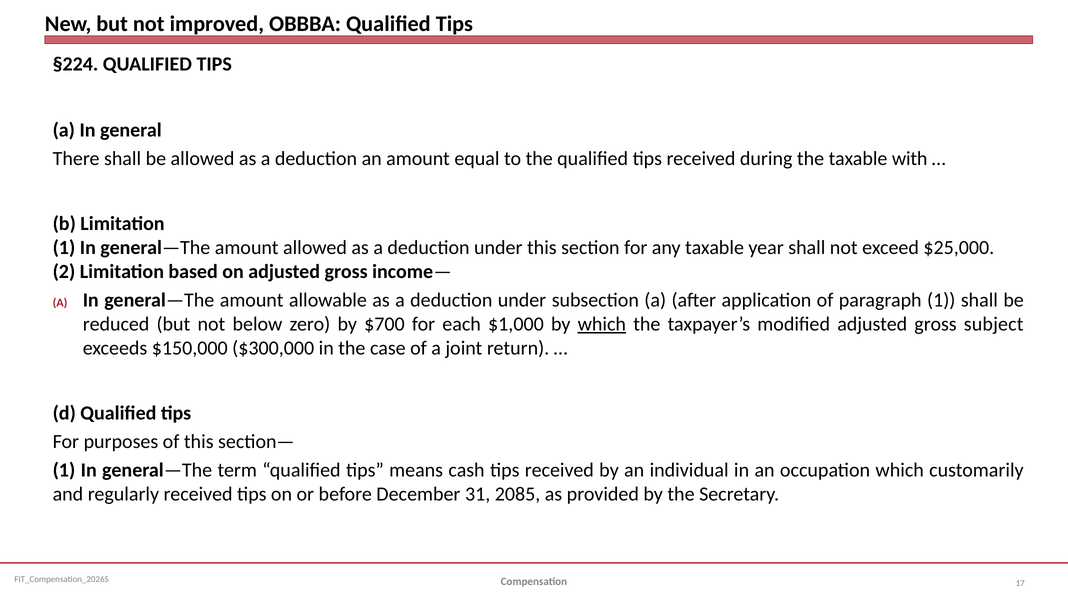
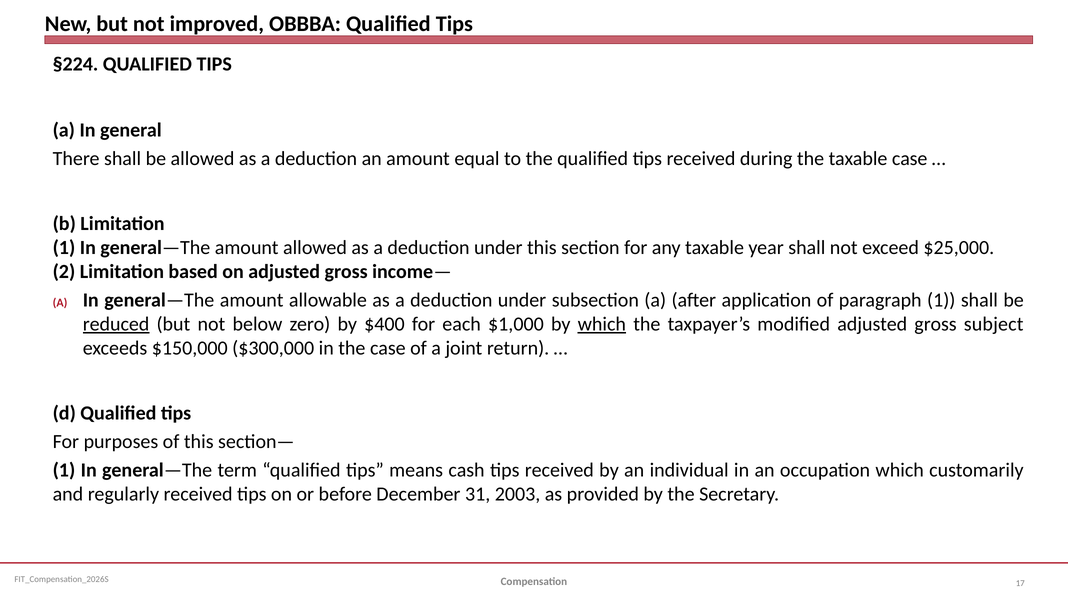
taxable with: with -> case
reduced underline: none -> present
$700: $700 -> $400
2085: 2085 -> 2003
